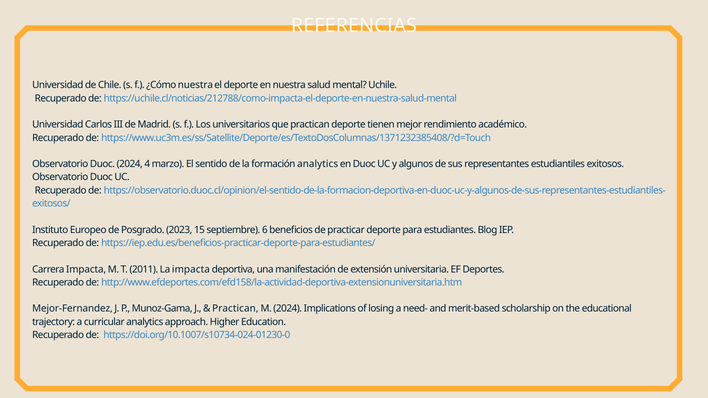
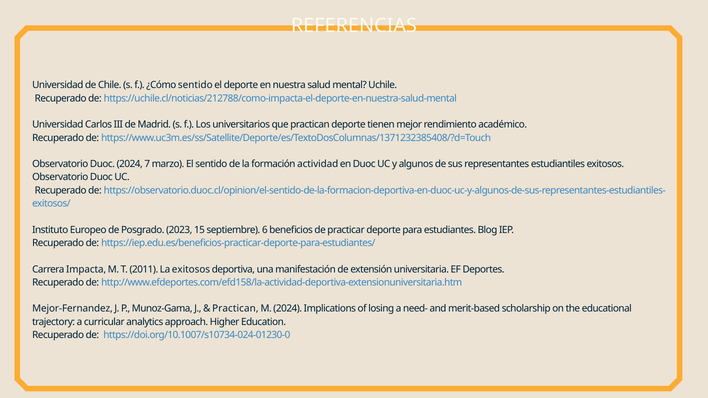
¿Cómo nuestra: nuestra -> sentido
4: 4 -> 7
formación analytics: analytics -> actividad
La impacta: impacta -> exitosos
